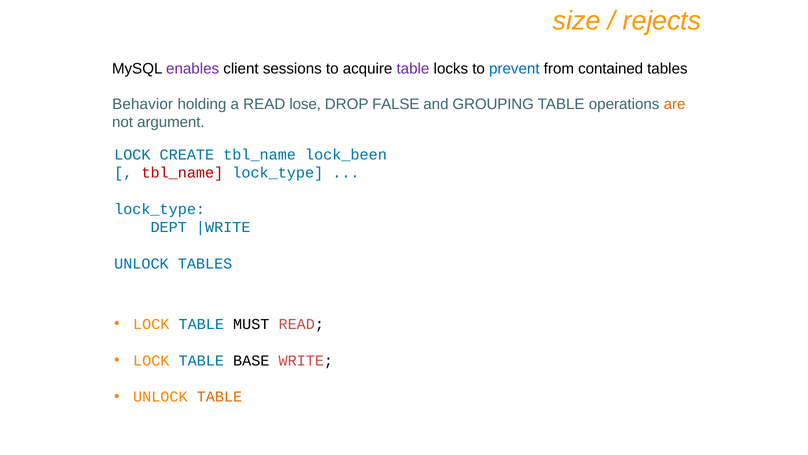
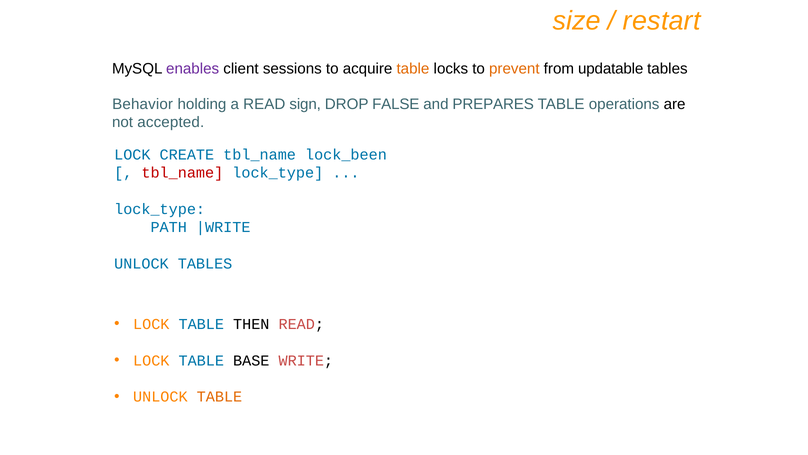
rejects: rejects -> restart
table at (413, 69) colour: purple -> orange
prevent colour: blue -> orange
contained: contained -> updatable
lose: lose -> sign
GROUPING: GROUPING -> PREPARES
are colour: orange -> black
argument: argument -> accepted
DEPT: DEPT -> PATH
MUST: MUST -> THEN
